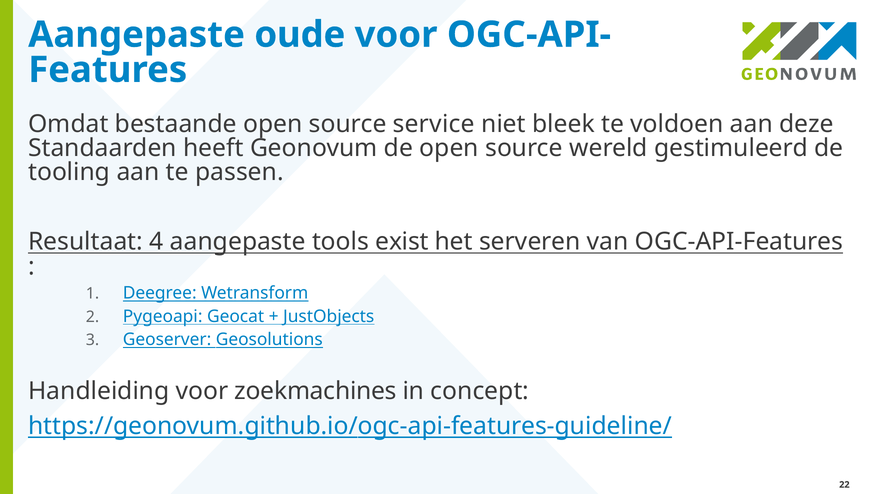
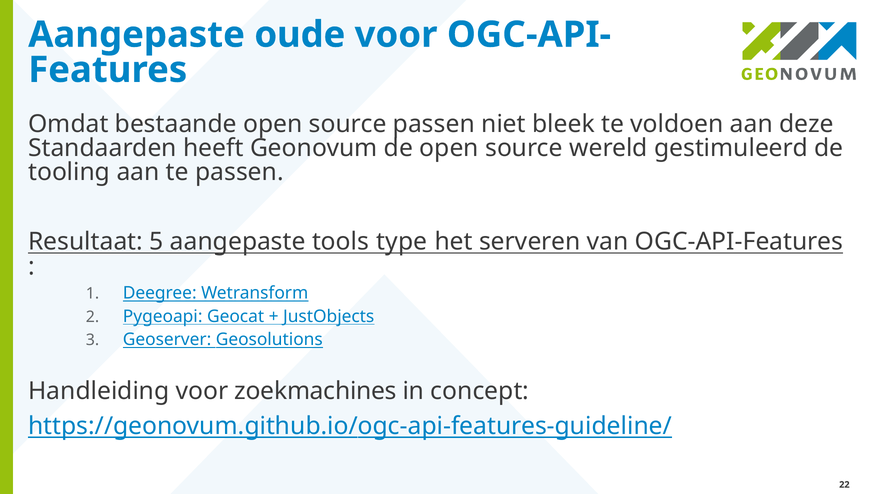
source service: service -> passen
4: 4 -> 5
exist: exist -> type
